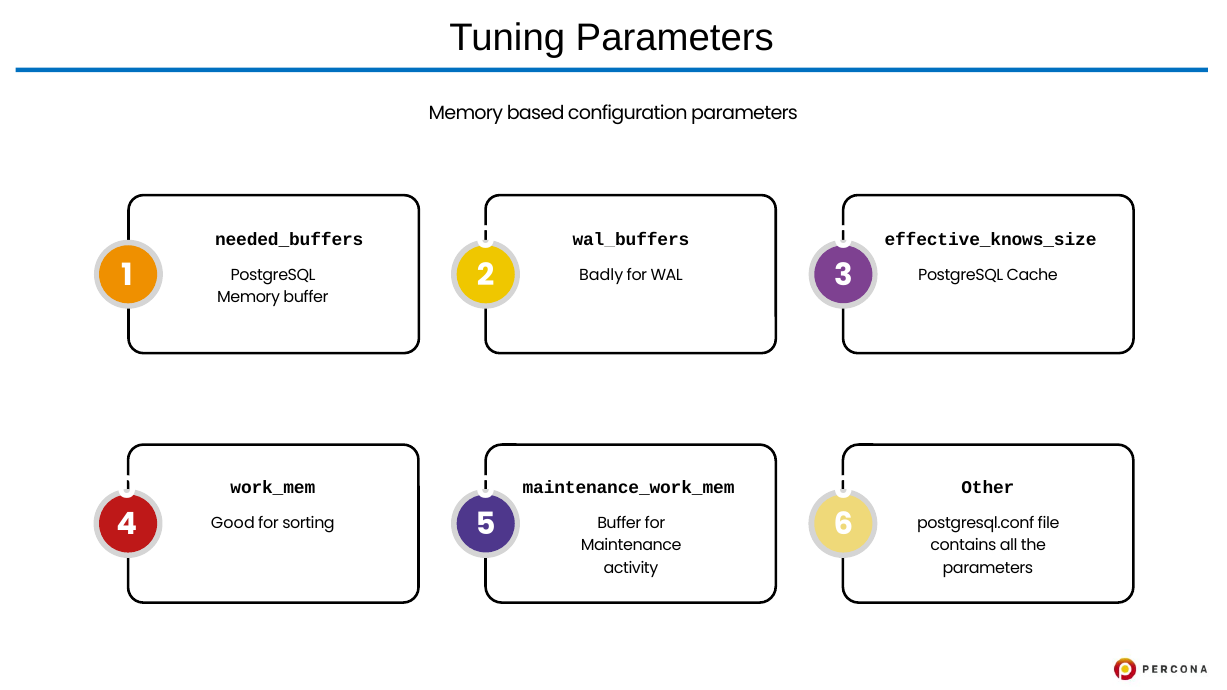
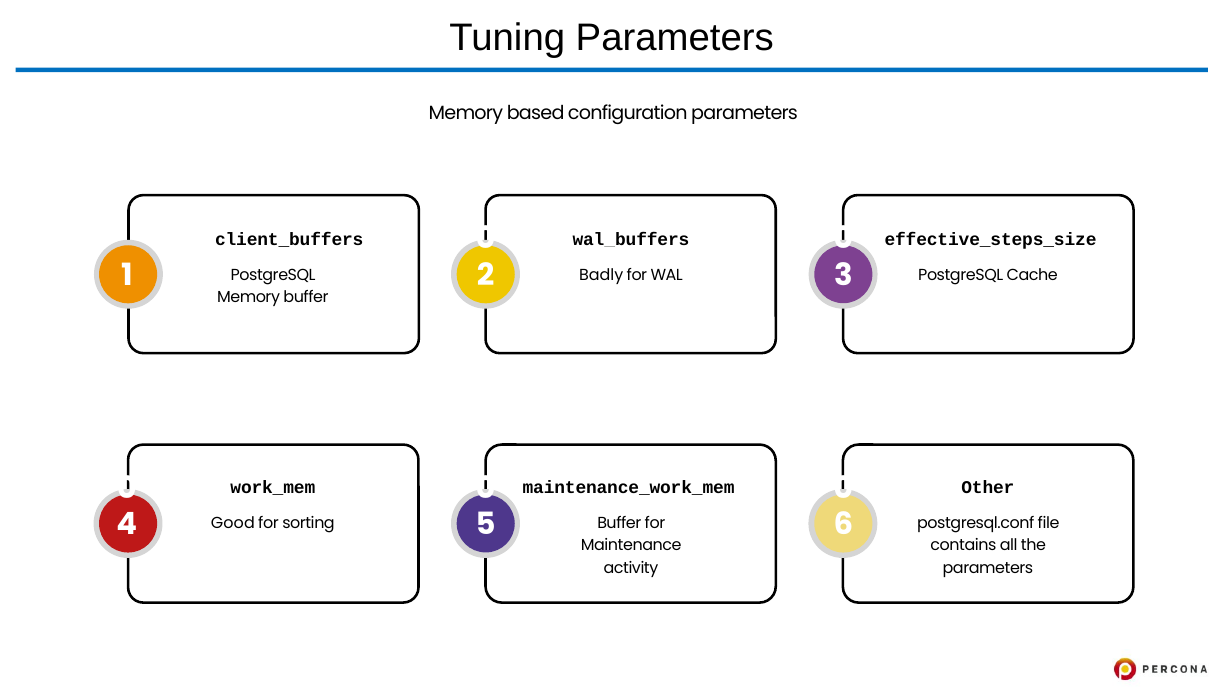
needed_buffers: needed_buffers -> client_buffers
effective_knows_size: effective_knows_size -> effective_steps_size
